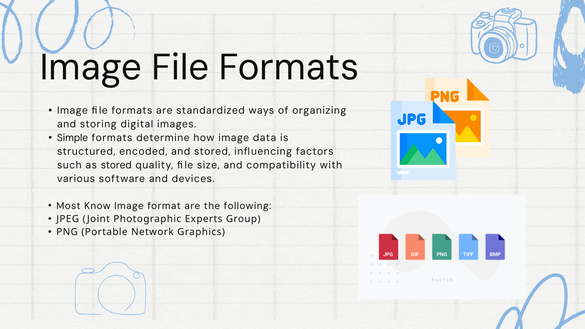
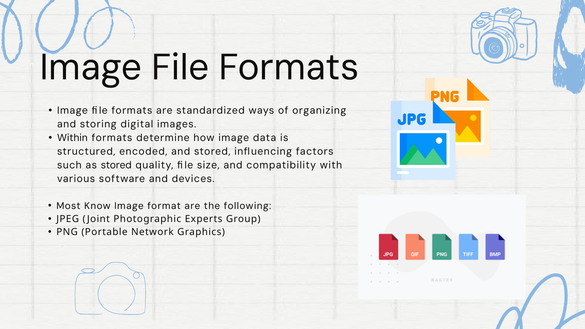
Simple: Simple -> Within
